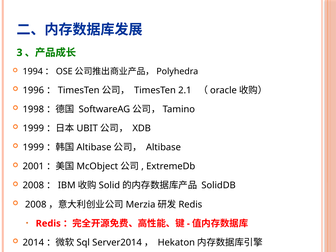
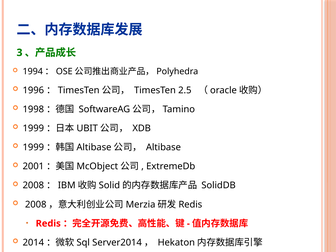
2.1: 2.1 -> 2.5
